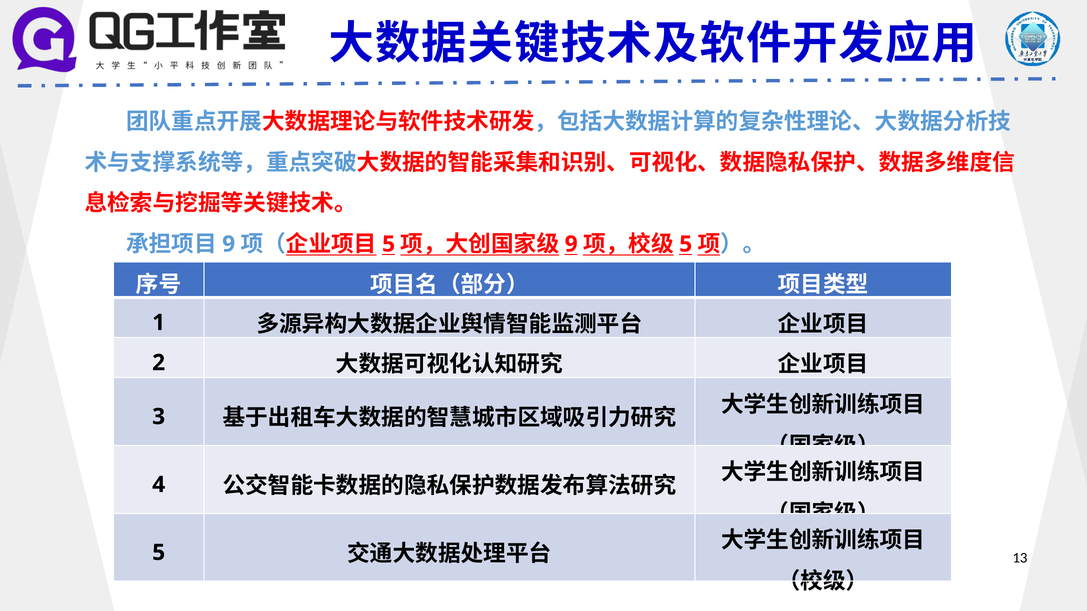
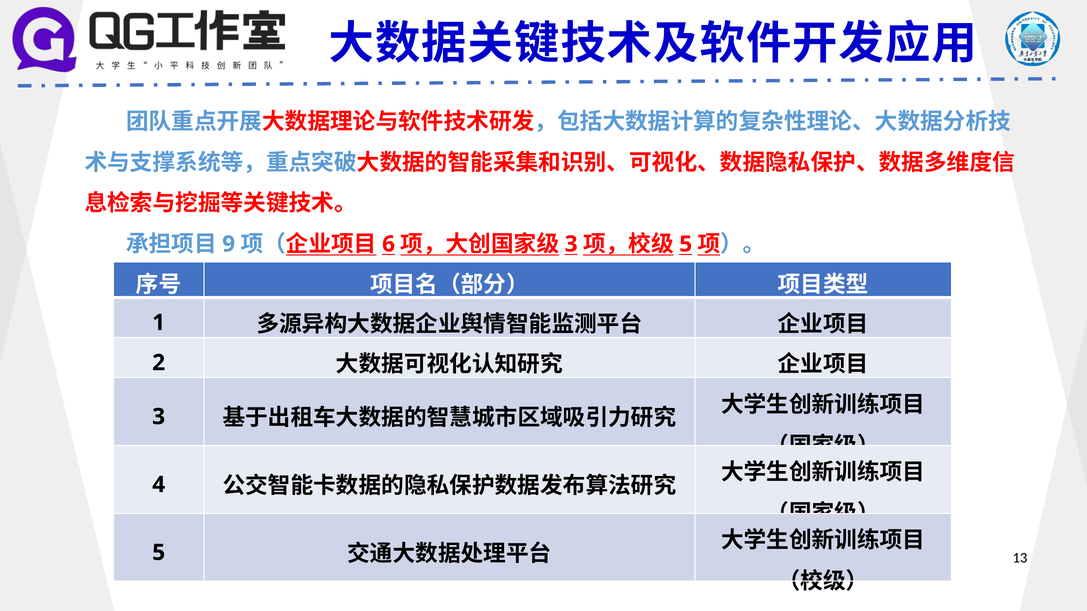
5 at (389, 244): 5 -> 6
9 at (571, 244): 9 -> 3
